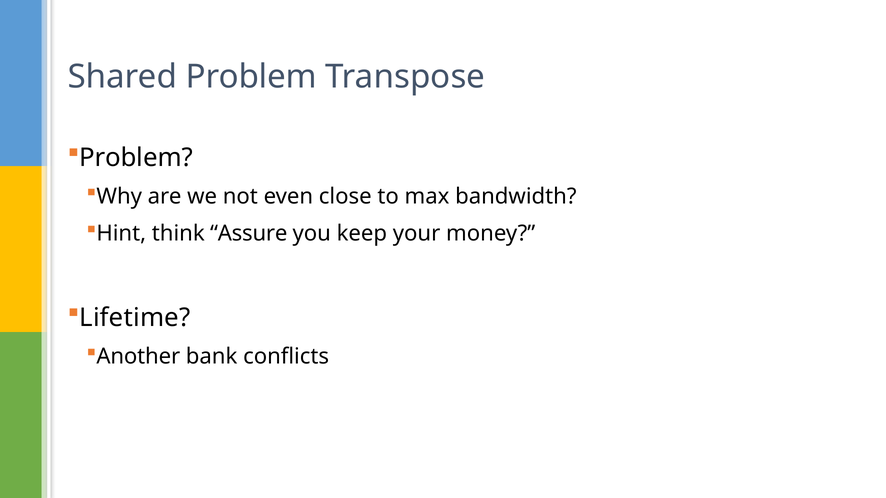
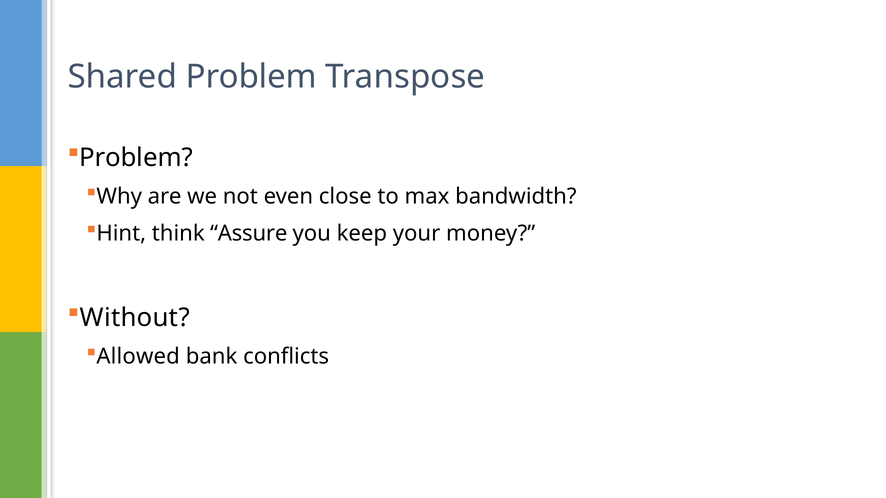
Lifetime: Lifetime -> Without
Another: Another -> Allowed
